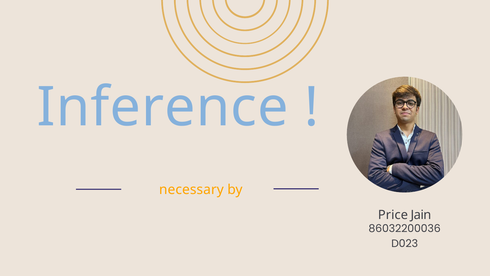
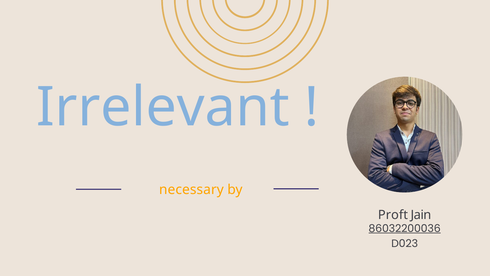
Inference: Inference -> Irrelevant
Price: Price -> Proft
86032200036 underline: none -> present
